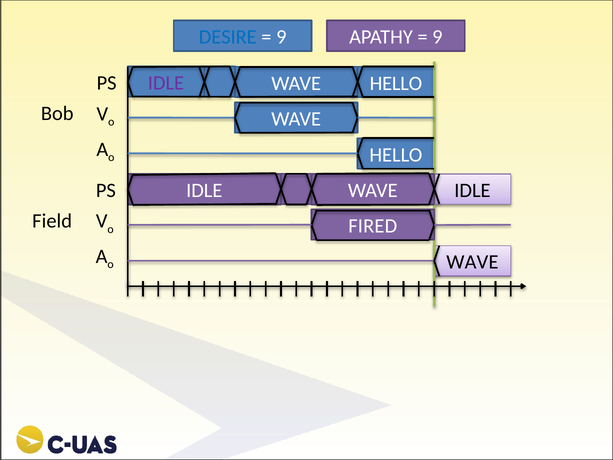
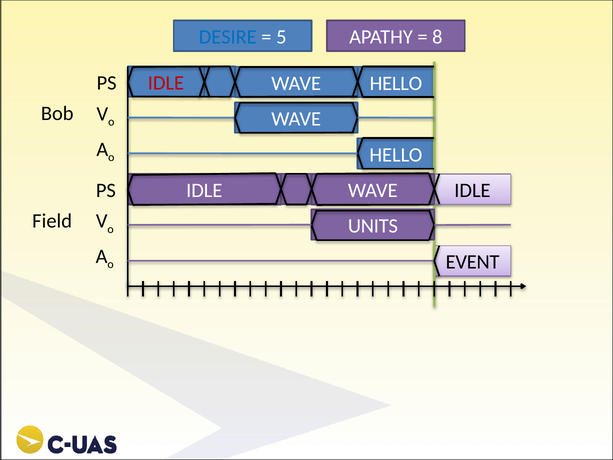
9 at (281, 37): 9 -> 5
9 at (437, 37): 9 -> 8
IDLE at (166, 83) colour: purple -> red
FIRED: FIRED -> UNITS
WAVE at (472, 262): WAVE -> EVENT
